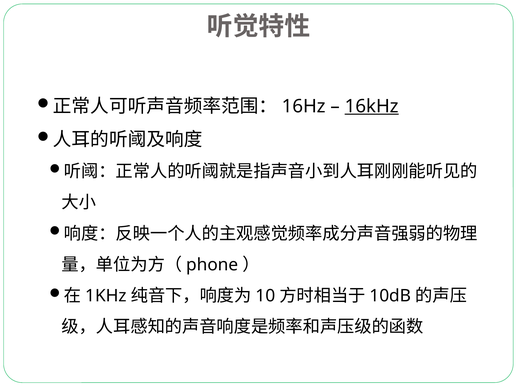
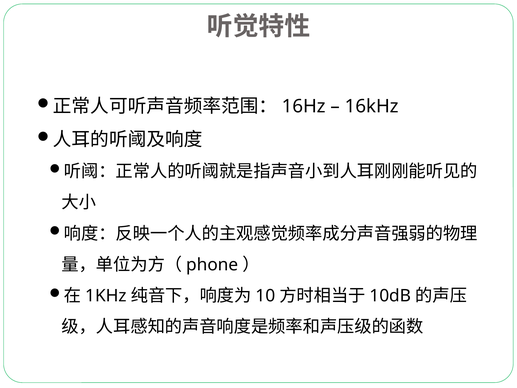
16kHz underline: present -> none
